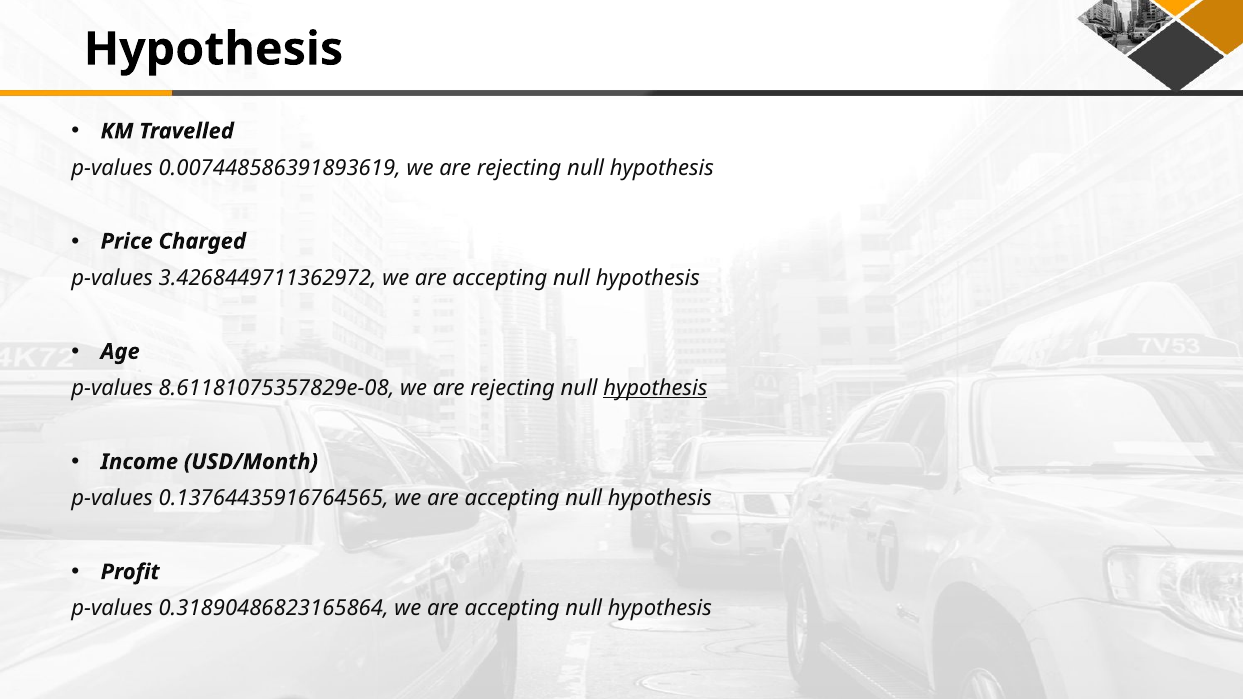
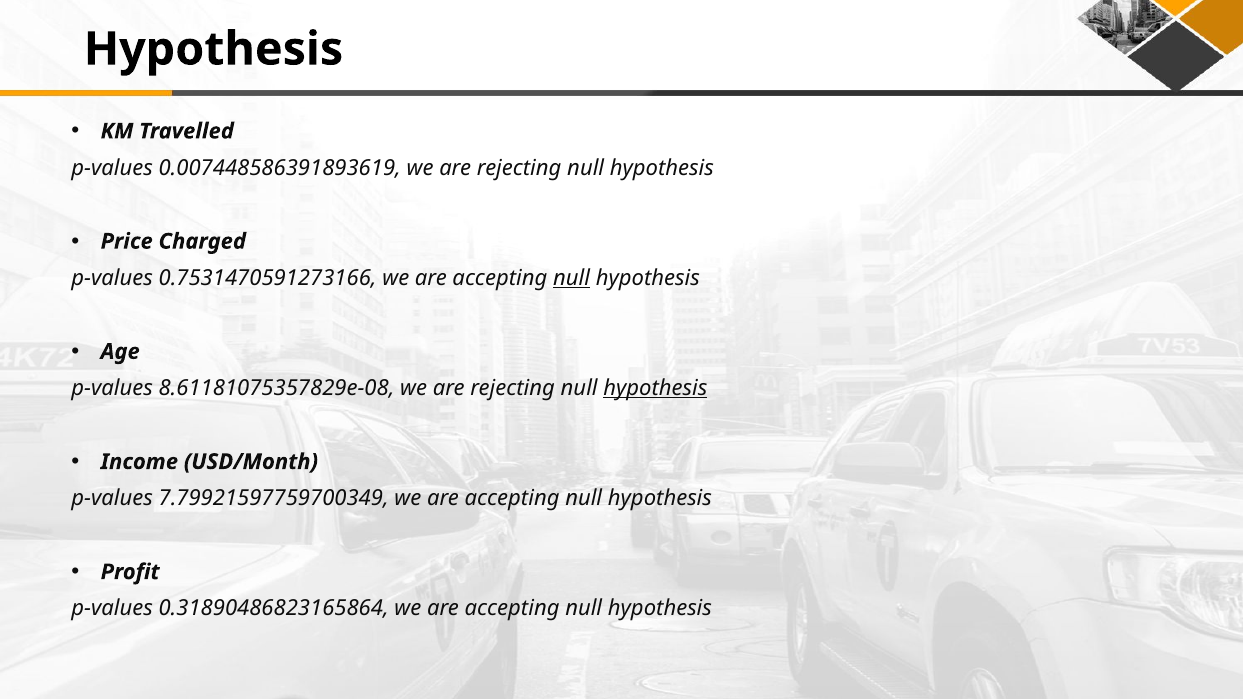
3.4268449711362972: 3.4268449711362972 -> 0.7531470591273166
null at (572, 278) underline: none -> present
0.13764435916764565: 0.13764435916764565 -> 7.79921597759700349
